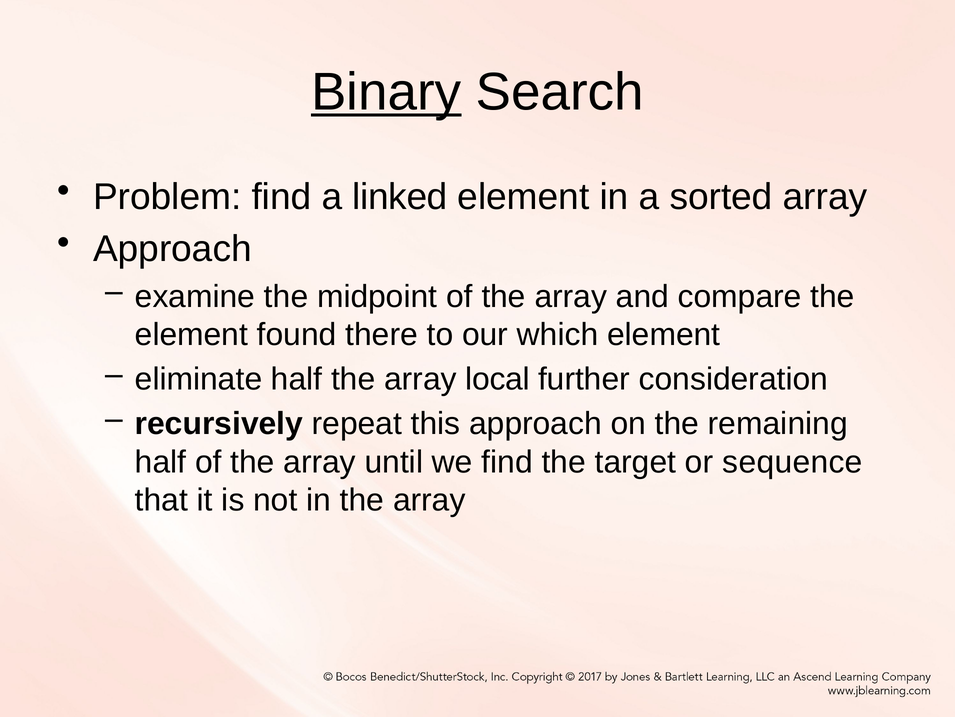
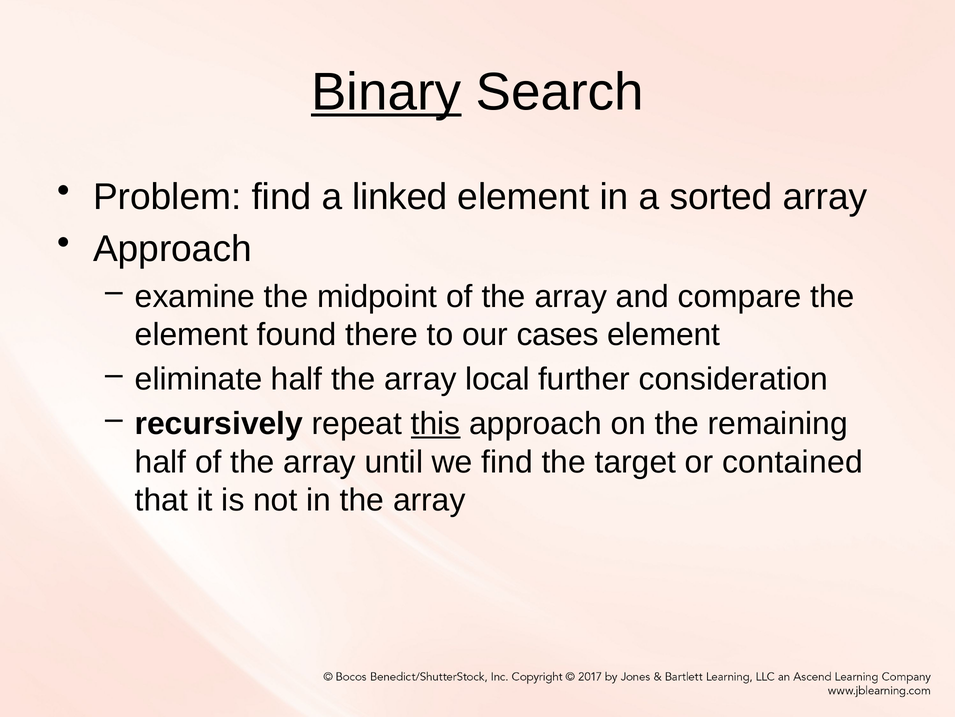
which: which -> cases
this underline: none -> present
sequence: sequence -> contained
